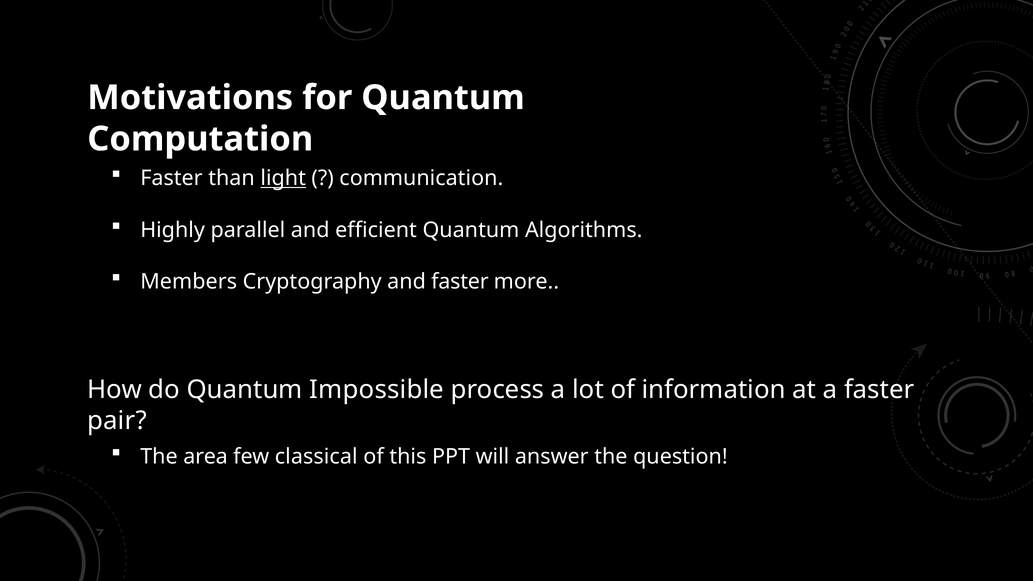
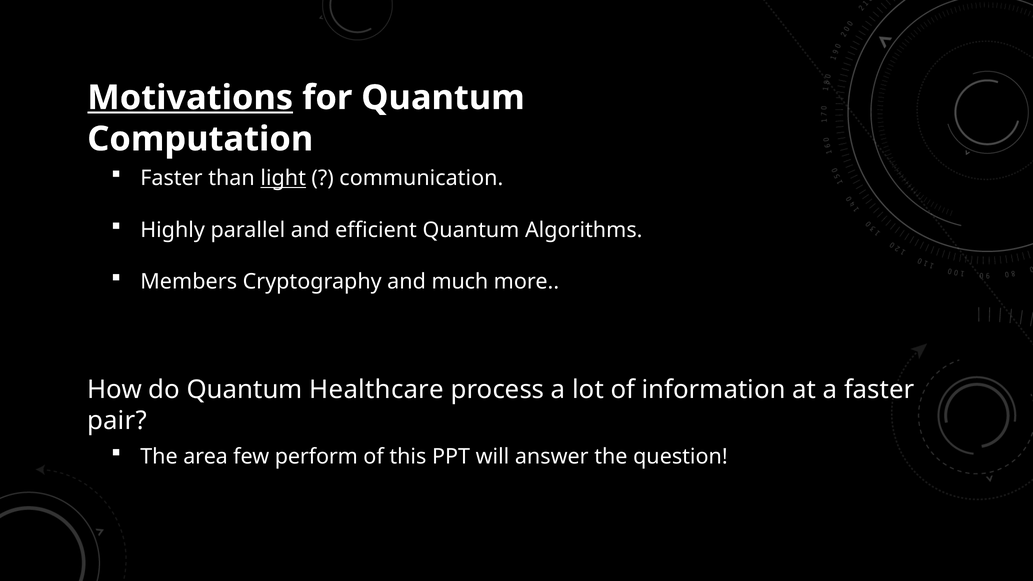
Motivations underline: none -> present
and faster: faster -> much
Impossible: Impossible -> Healthcare
classical: classical -> perform
